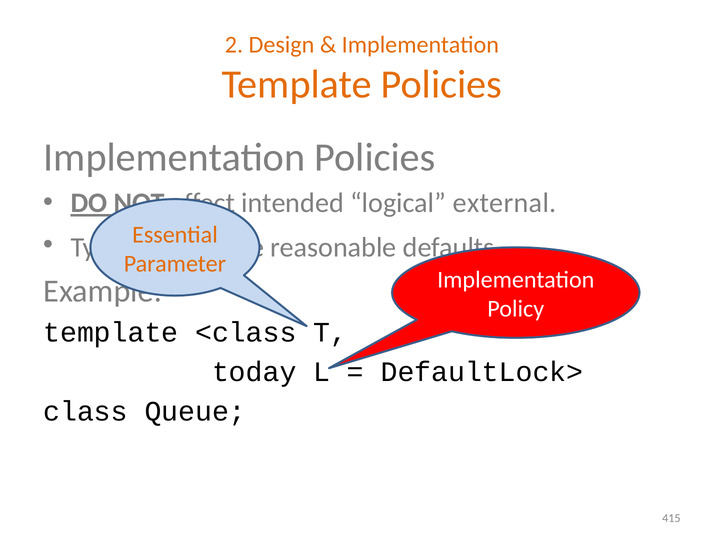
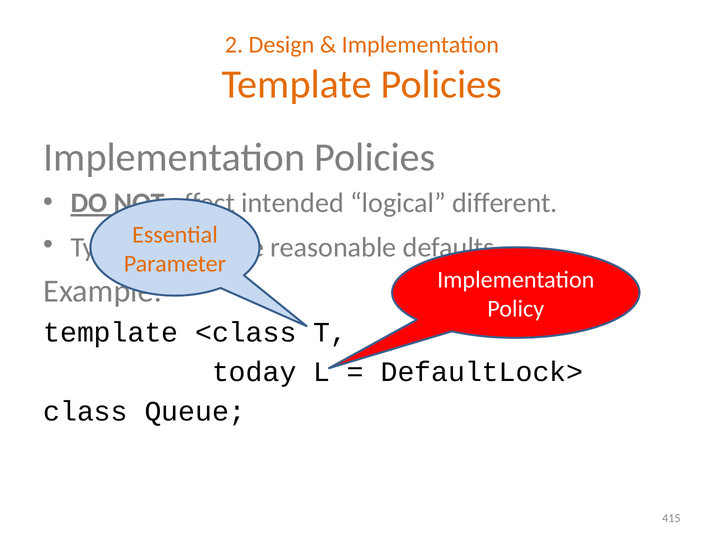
external: external -> different
